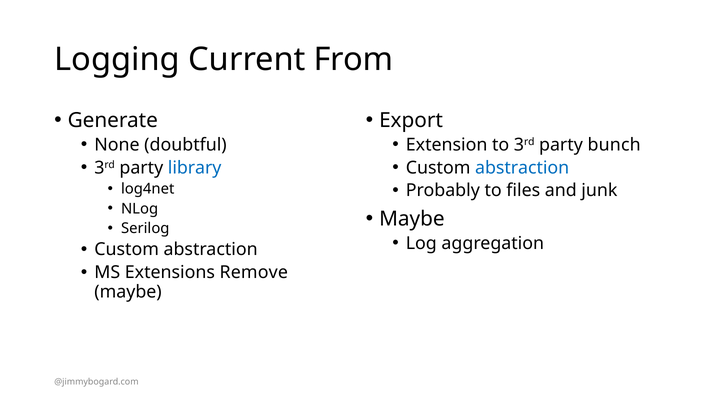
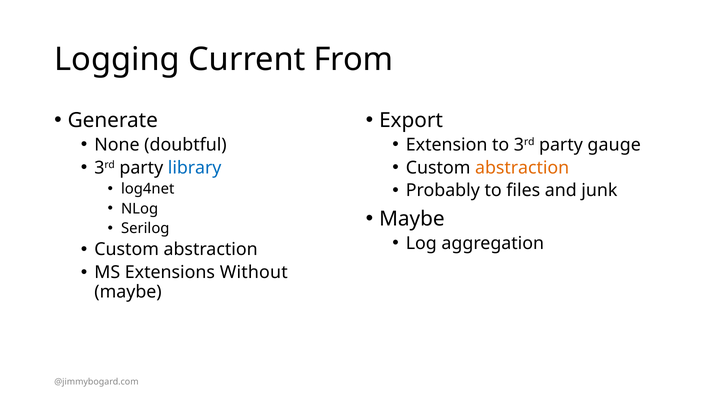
bunch: bunch -> gauge
abstraction at (522, 168) colour: blue -> orange
Remove: Remove -> Without
